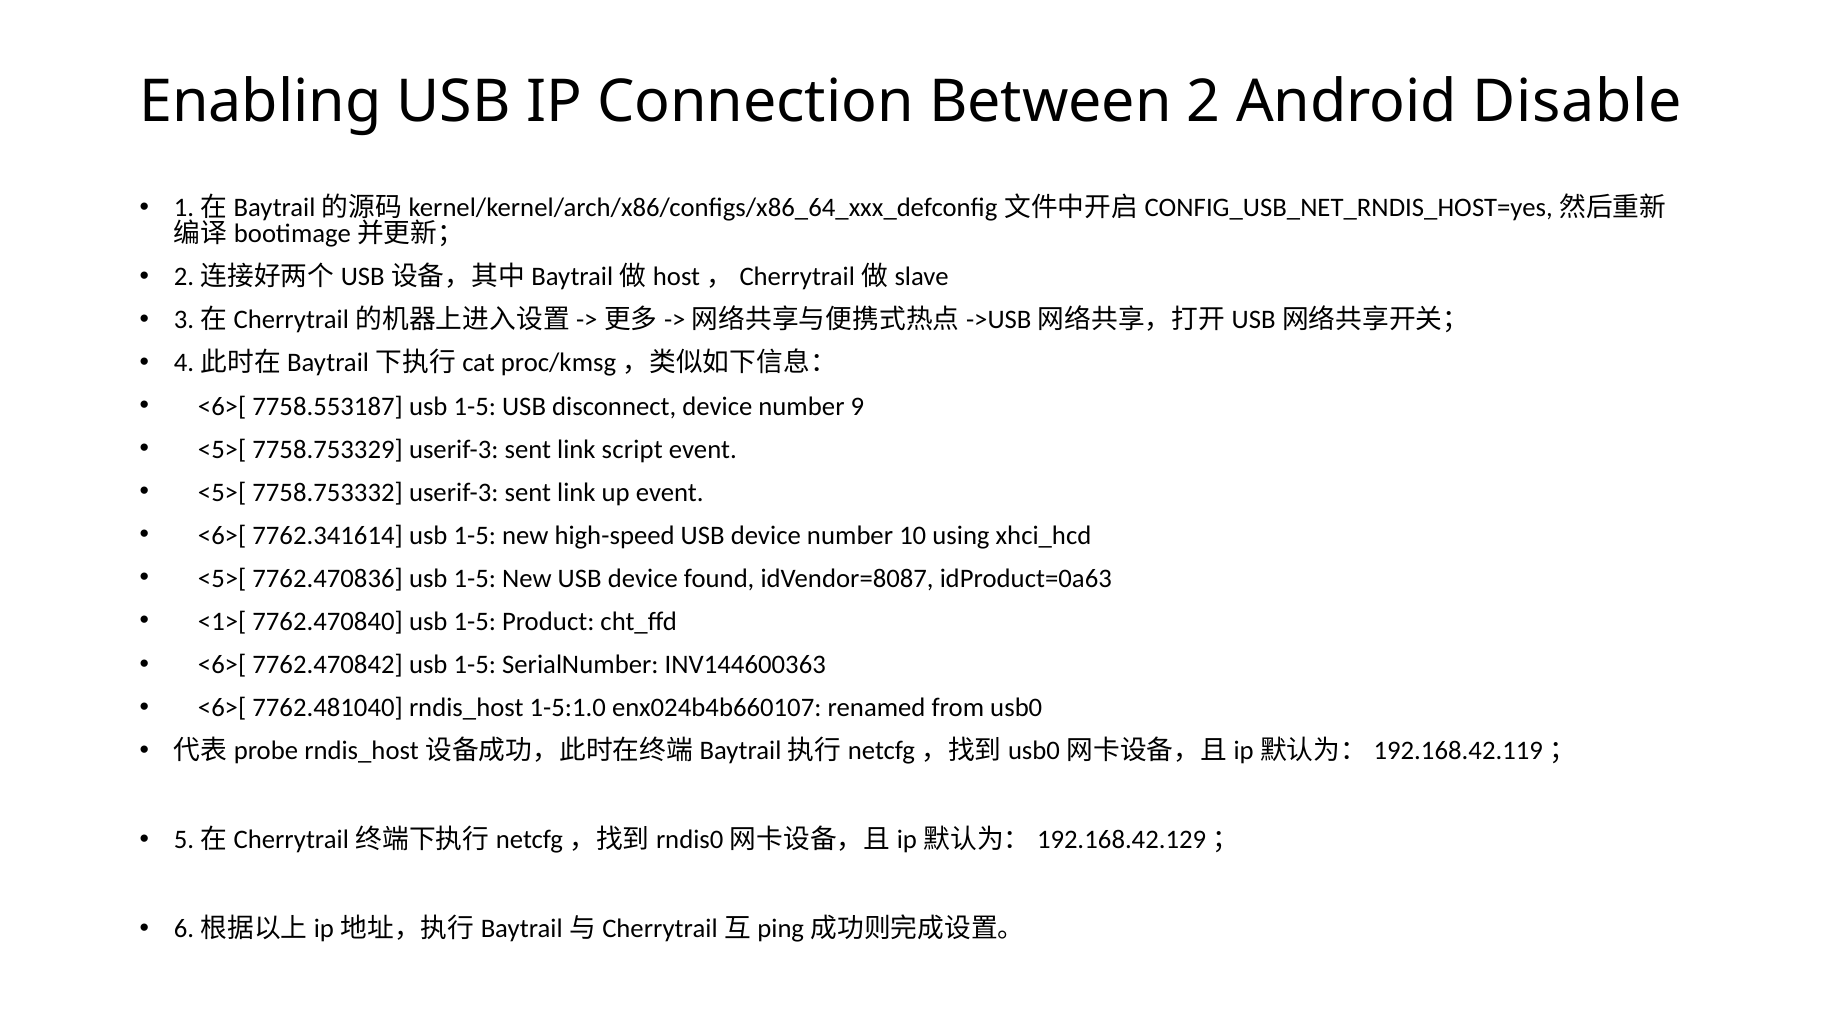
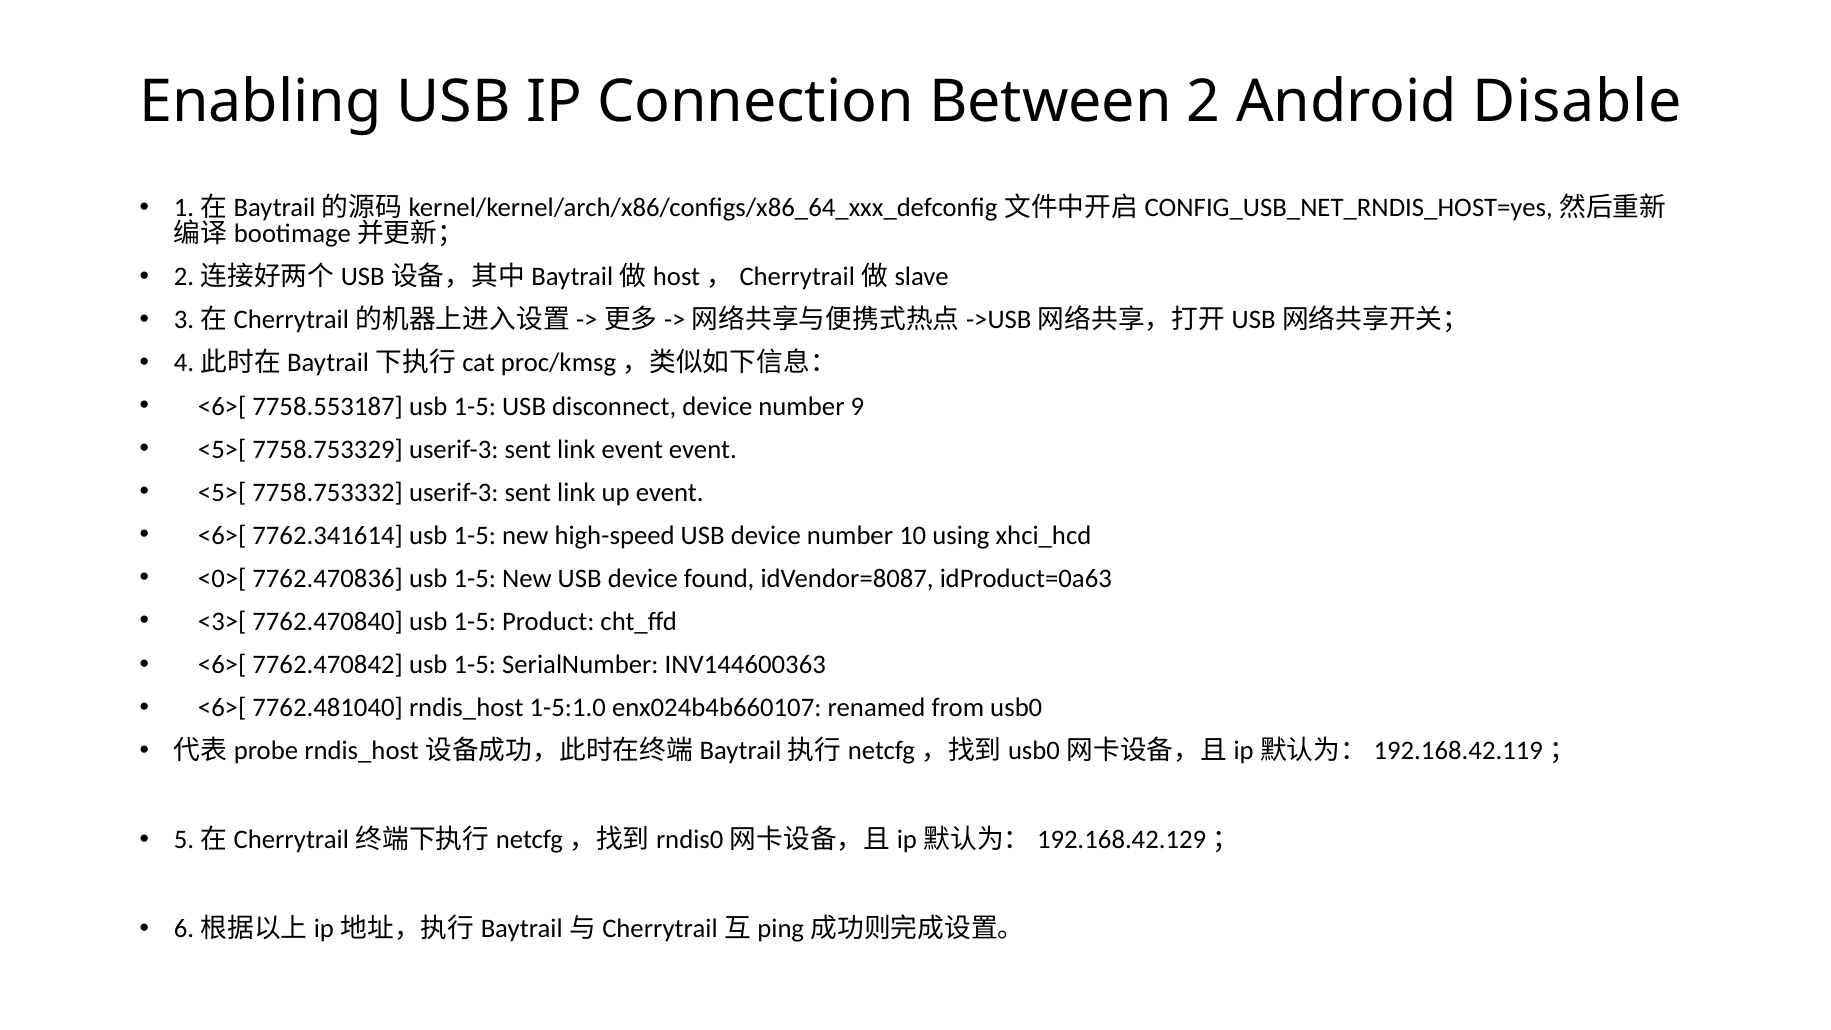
link script: script -> event
<5>[ at (222, 579): <5>[ -> <0>[
<1>[: <1>[ -> <3>[
